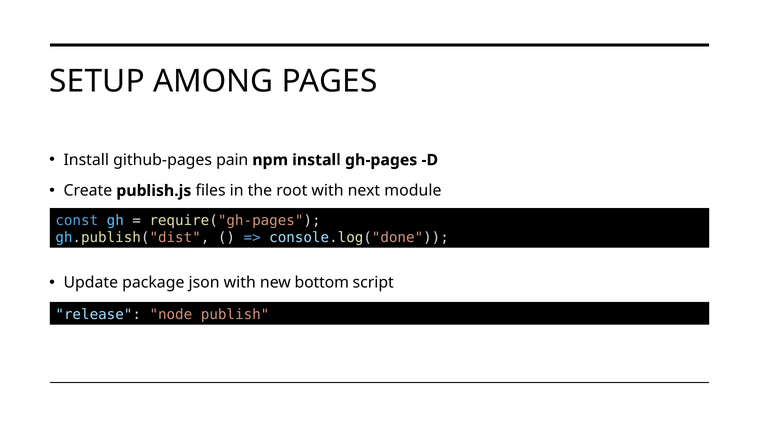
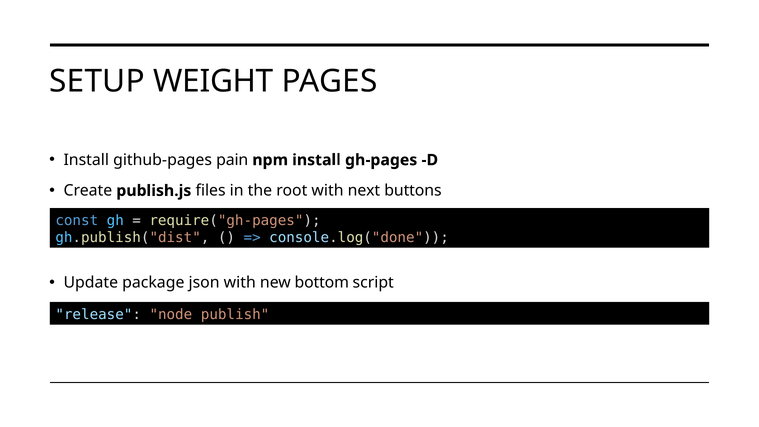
AMONG: AMONG -> WEIGHT
module: module -> buttons
